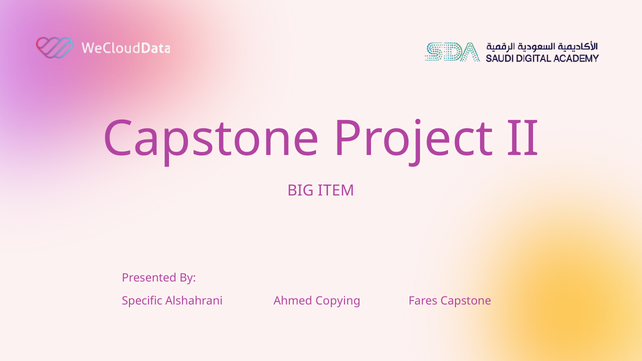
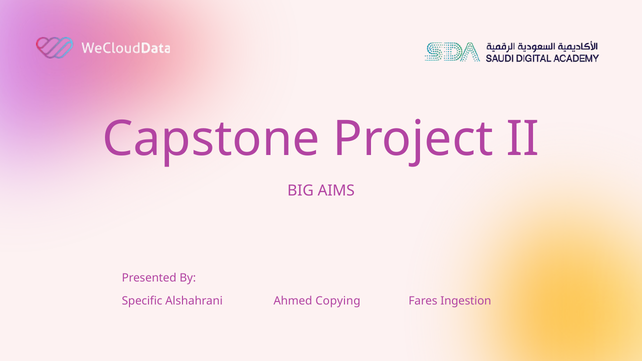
ITEM: ITEM -> AIMS
Fares Capstone: Capstone -> Ingestion
